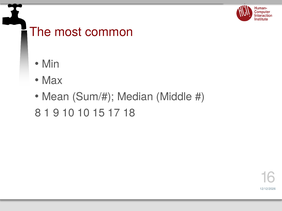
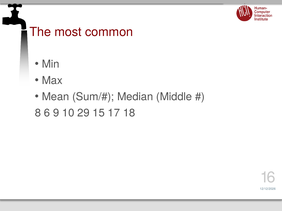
1: 1 -> 6
10 10: 10 -> 29
